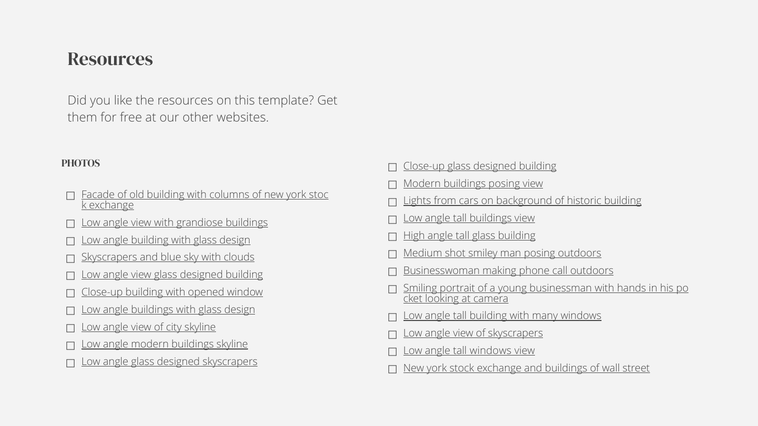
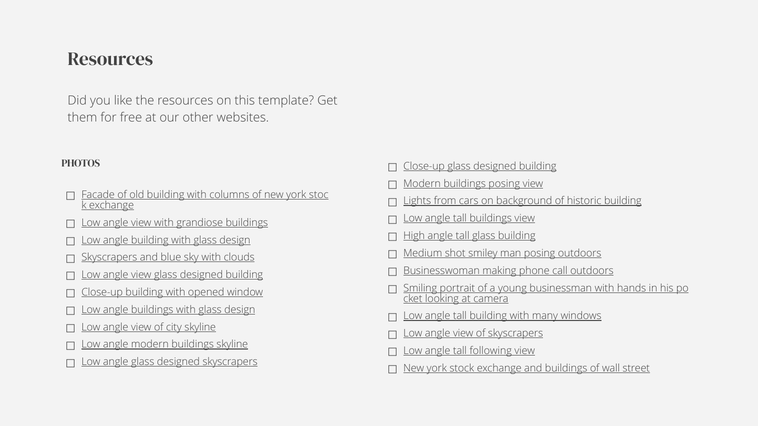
tall windows: windows -> following
